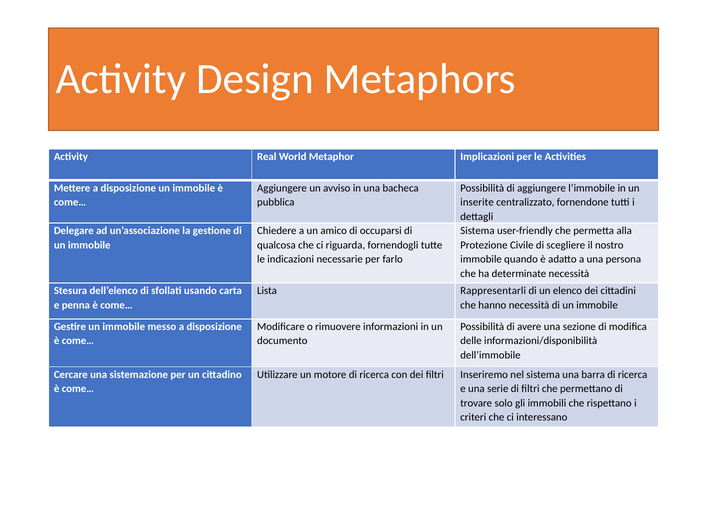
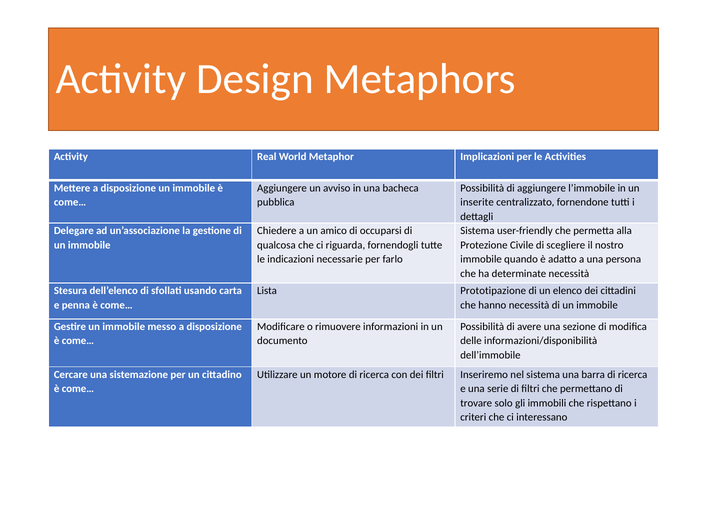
Rappresentarli: Rappresentarli -> Prototipazione
